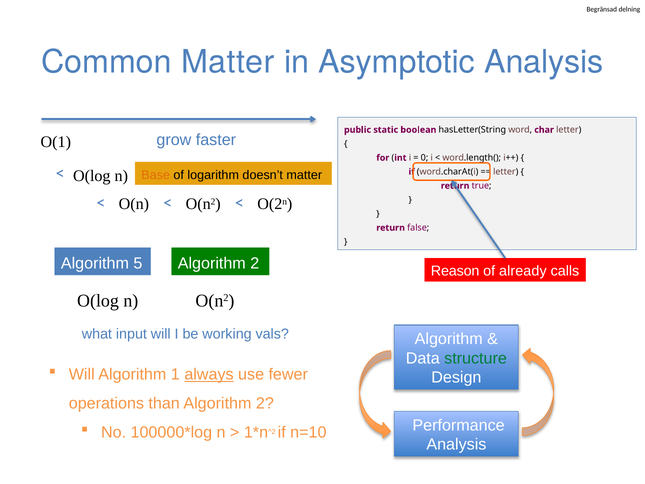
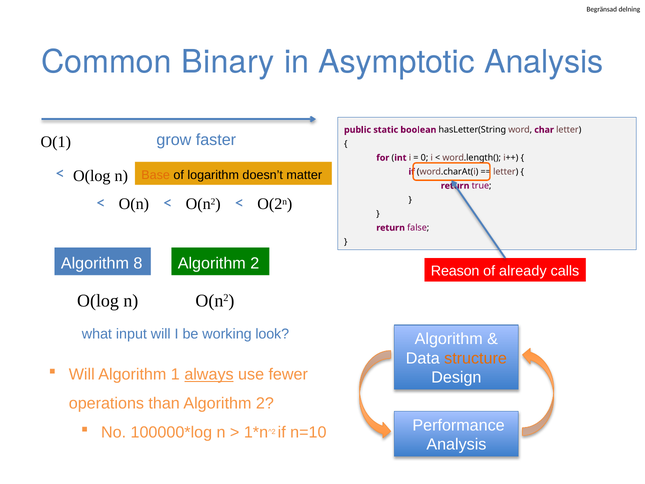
Common Matter: Matter -> Binary
5: 5 -> 8
vals: vals -> look
structure colour: green -> orange
